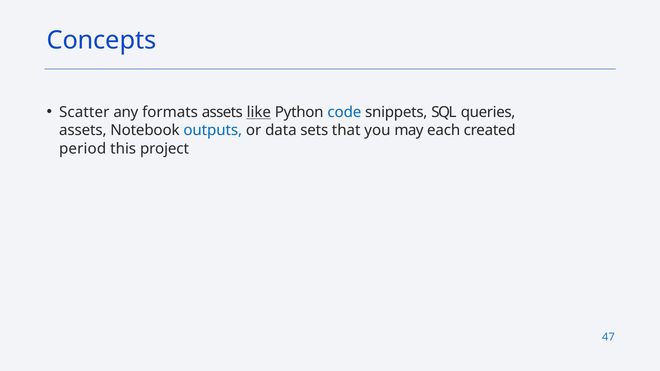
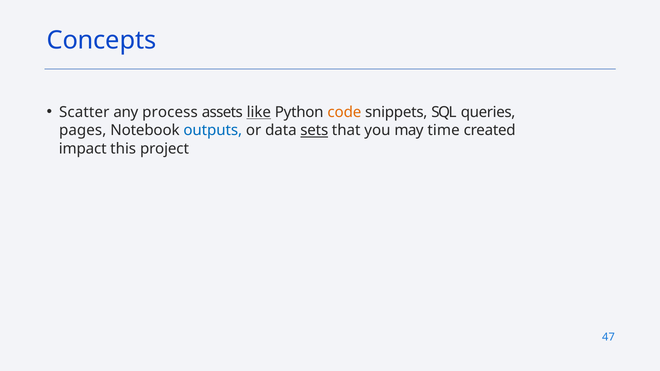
formats: formats -> process
code colour: blue -> orange
assets at (83, 131): assets -> pages
sets underline: none -> present
each: each -> time
period: period -> impact
